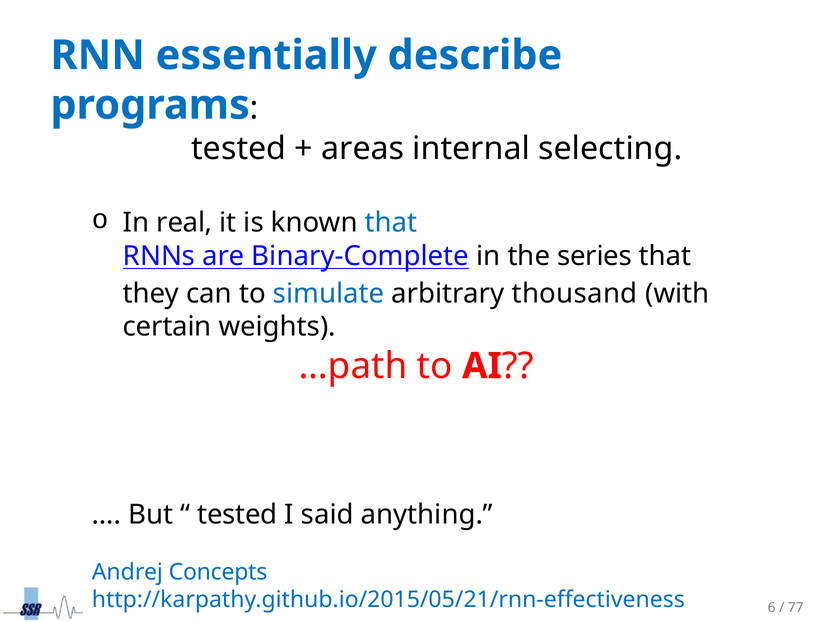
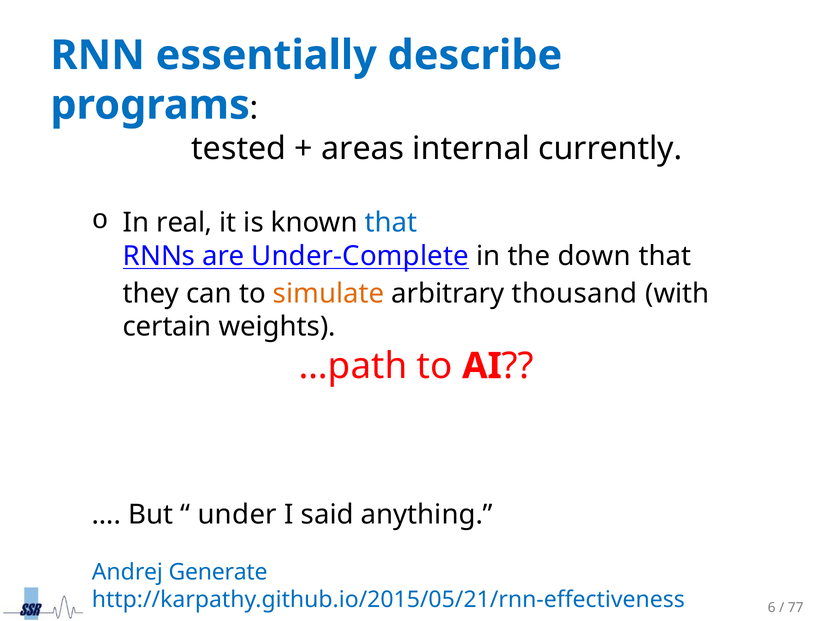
selecting: selecting -> currently
Binary-Complete: Binary-Complete -> Under-Complete
series: series -> down
simulate colour: blue -> orange
tested at (237, 514): tested -> under
Concepts: Concepts -> Generate
